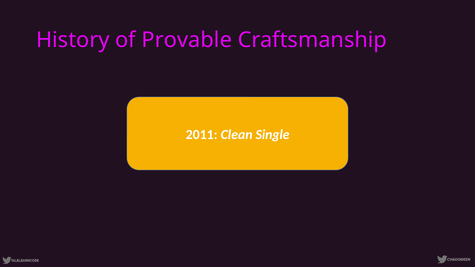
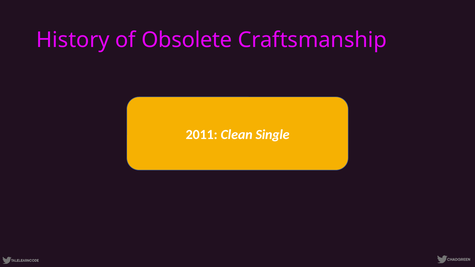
Provable: Provable -> Obsolete
